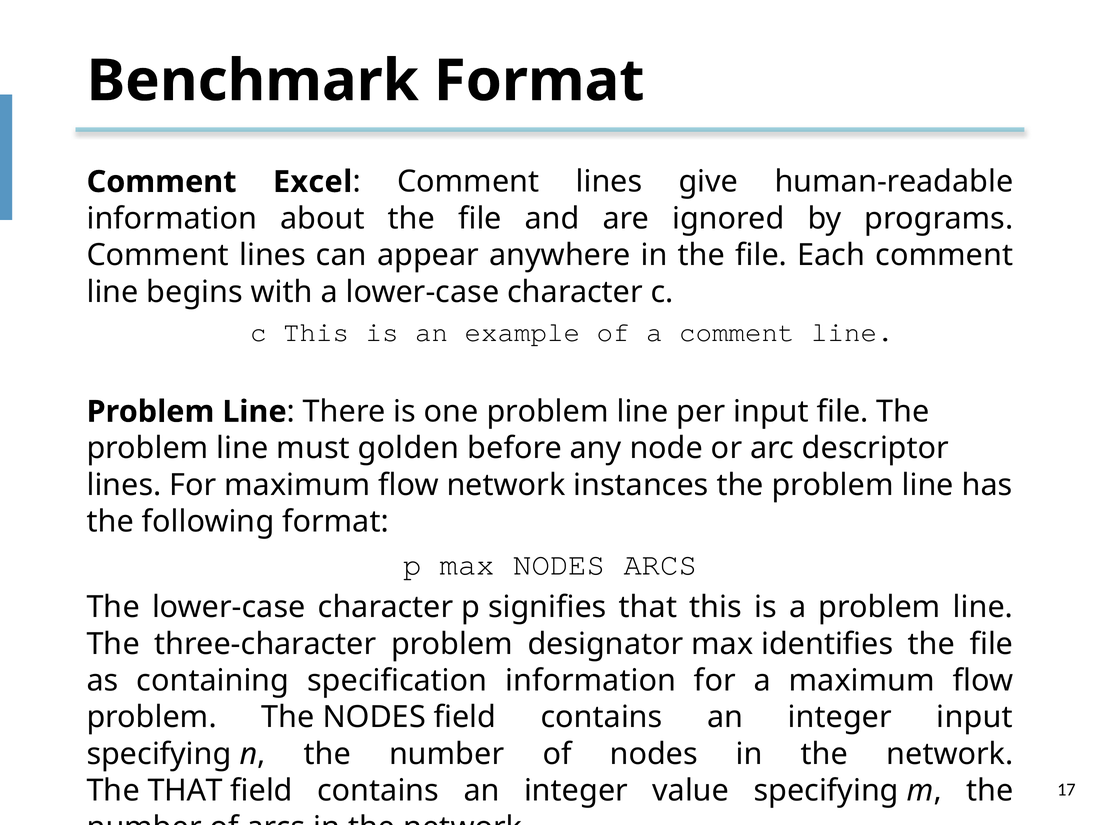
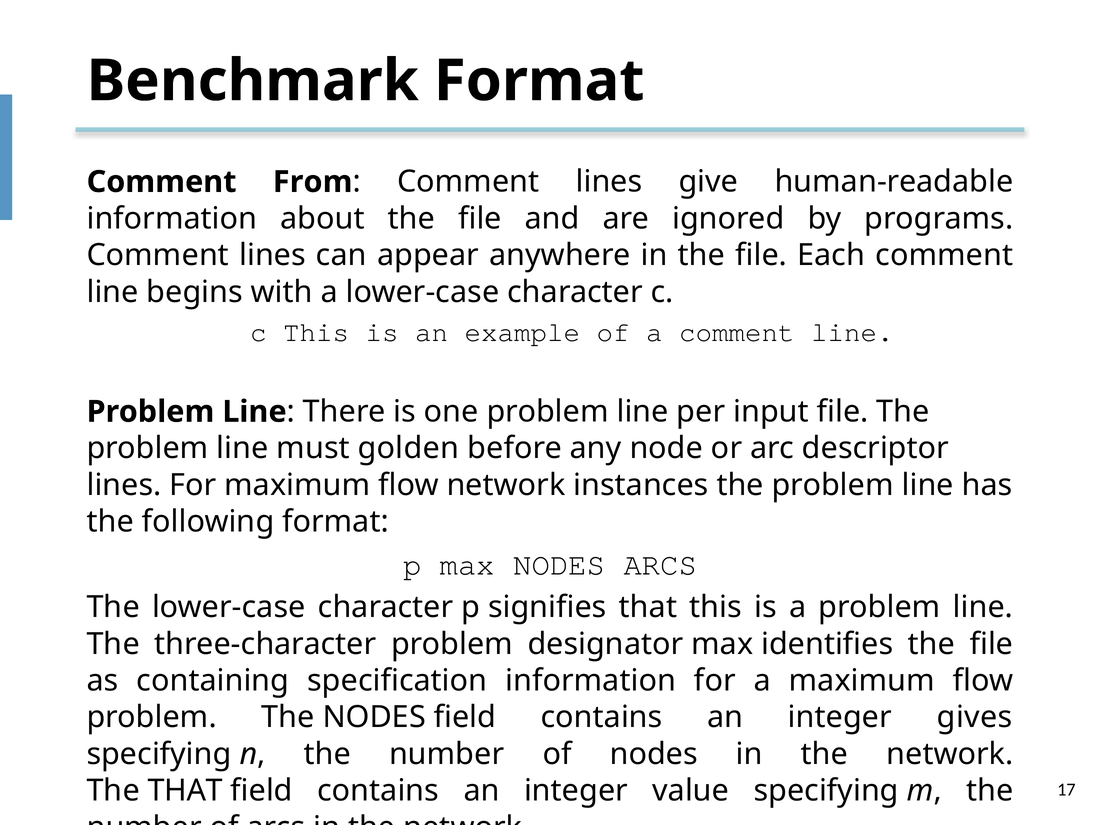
Excel: Excel -> From
integer input: input -> gives
